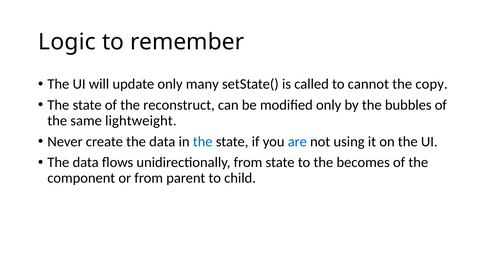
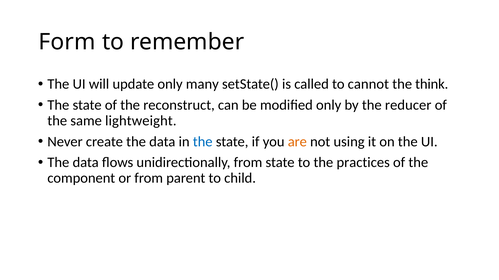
Logic: Logic -> Form
copy: copy -> think
bubbles: bubbles -> reducer
are colour: blue -> orange
becomes: becomes -> practices
